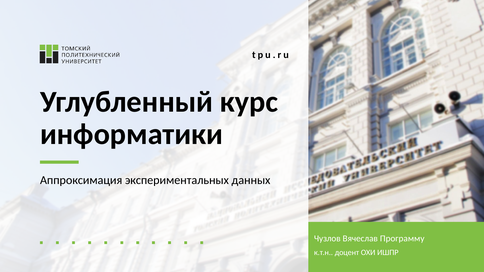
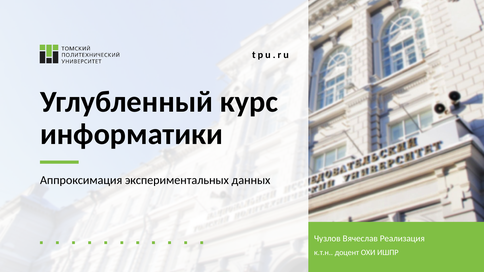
Программу: Программу -> Реализация
